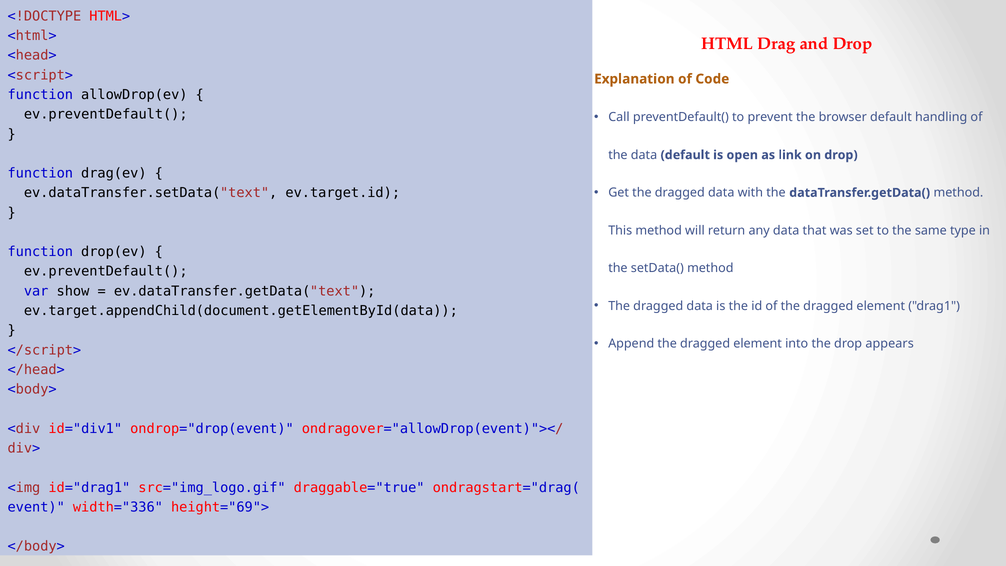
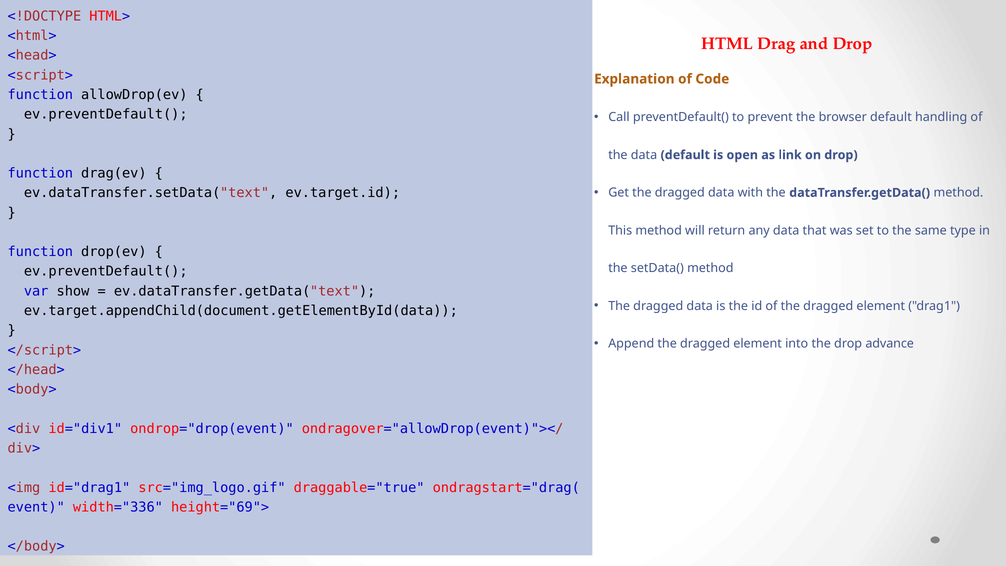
appears: appears -> advance
